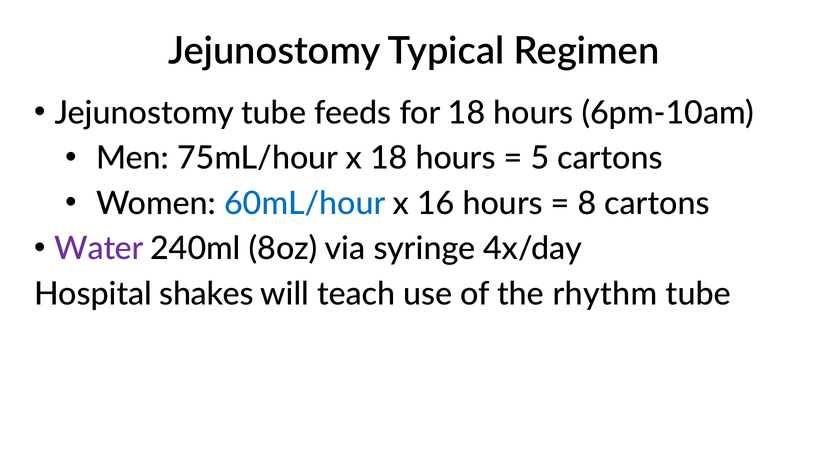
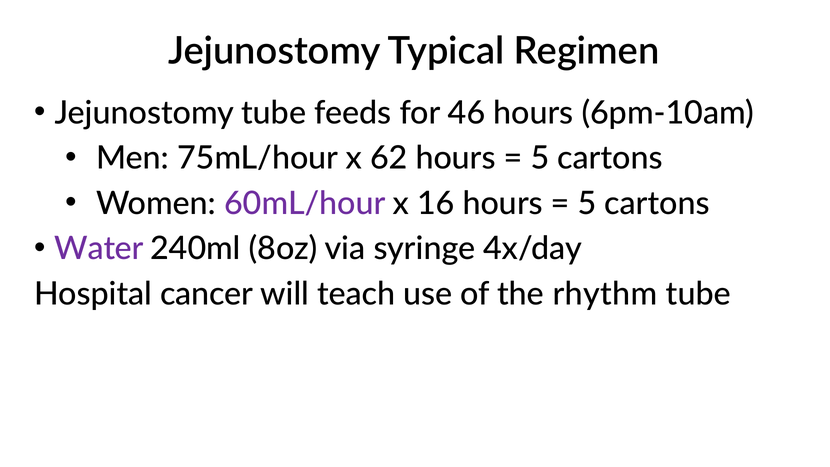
for 18: 18 -> 46
x 18: 18 -> 62
60mL/hour colour: blue -> purple
8 at (587, 203): 8 -> 5
shakes: shakes -> cancer
